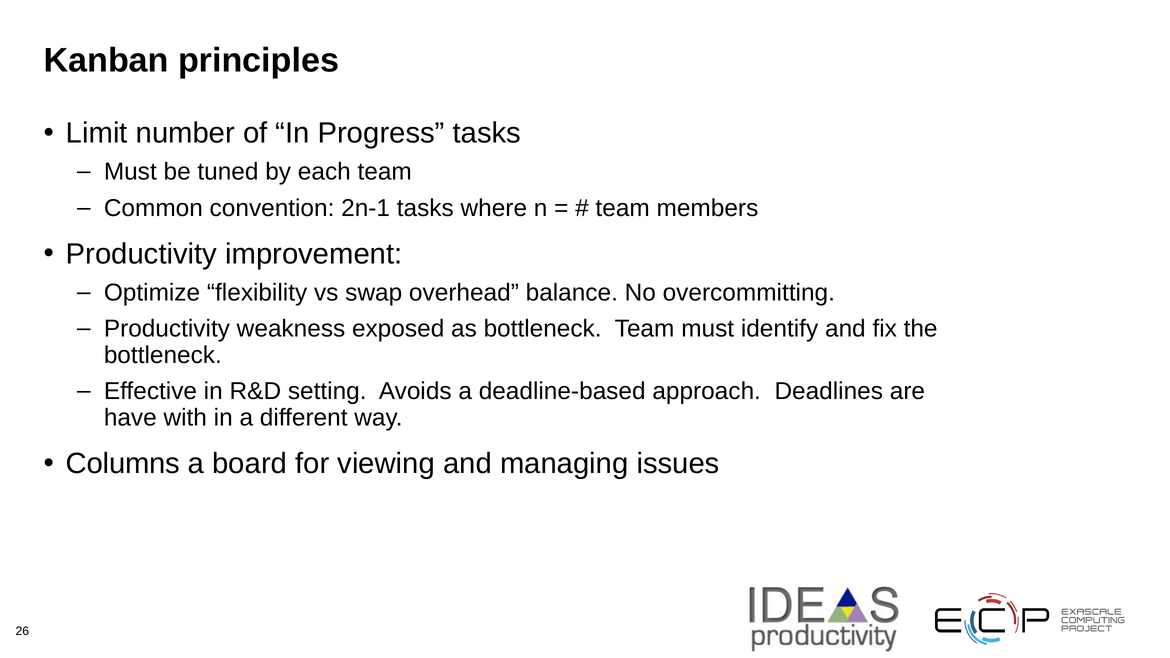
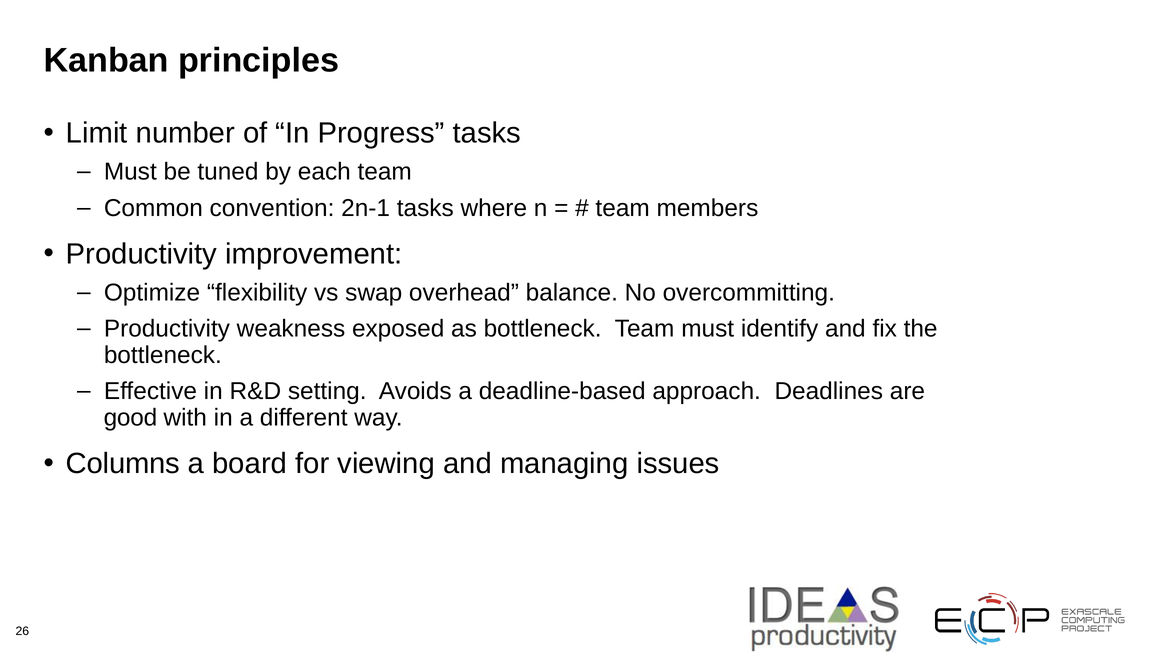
have: have -> good
